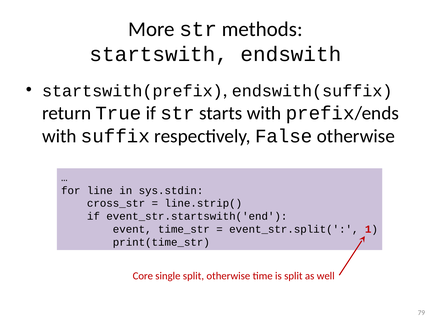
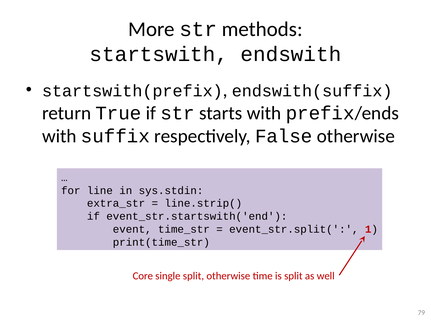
cross_str: cross_str -> extra_str
